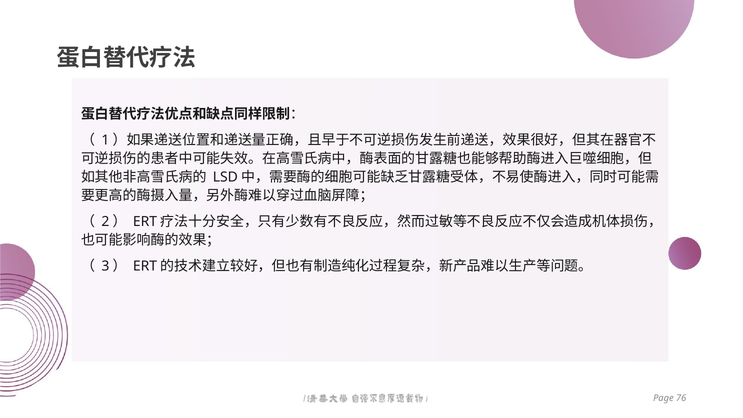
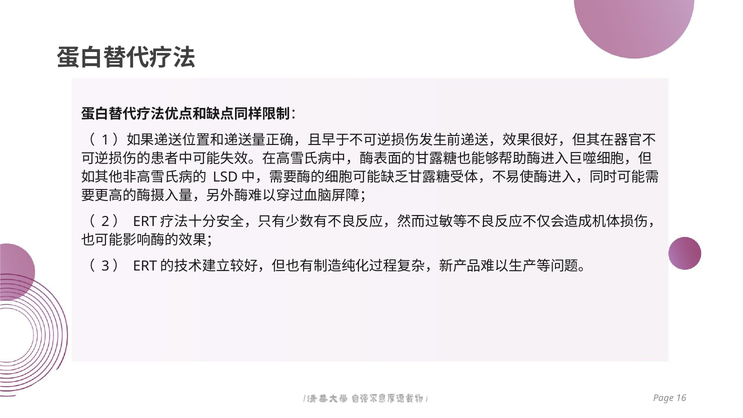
76: 76 -> 16
